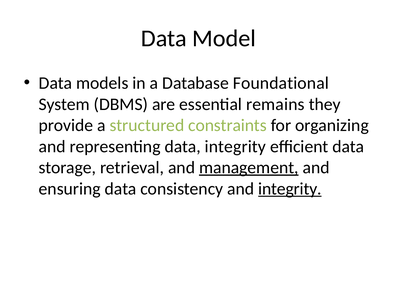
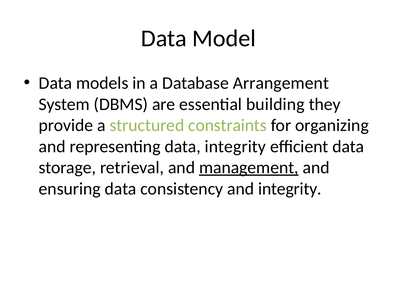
Foundational: Foundational -> Arrangement
remains: remains -> building
integrity at (290, 189) underline: present -> none
